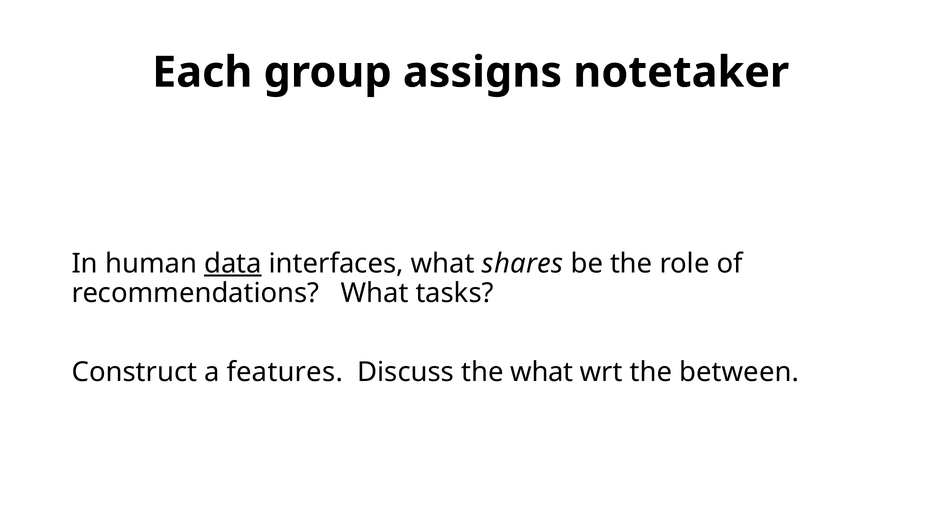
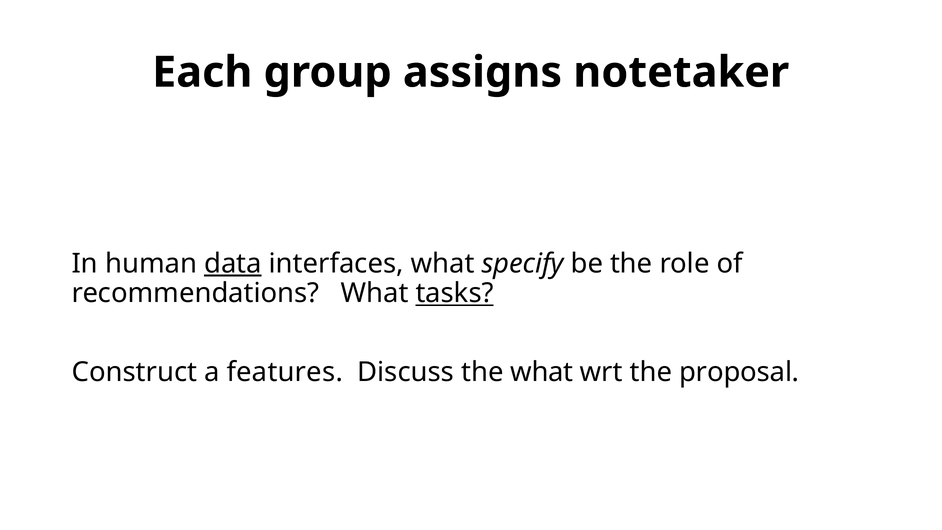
shares: shares -> specify
tasks underline: none -> present
between: between -> proposal
